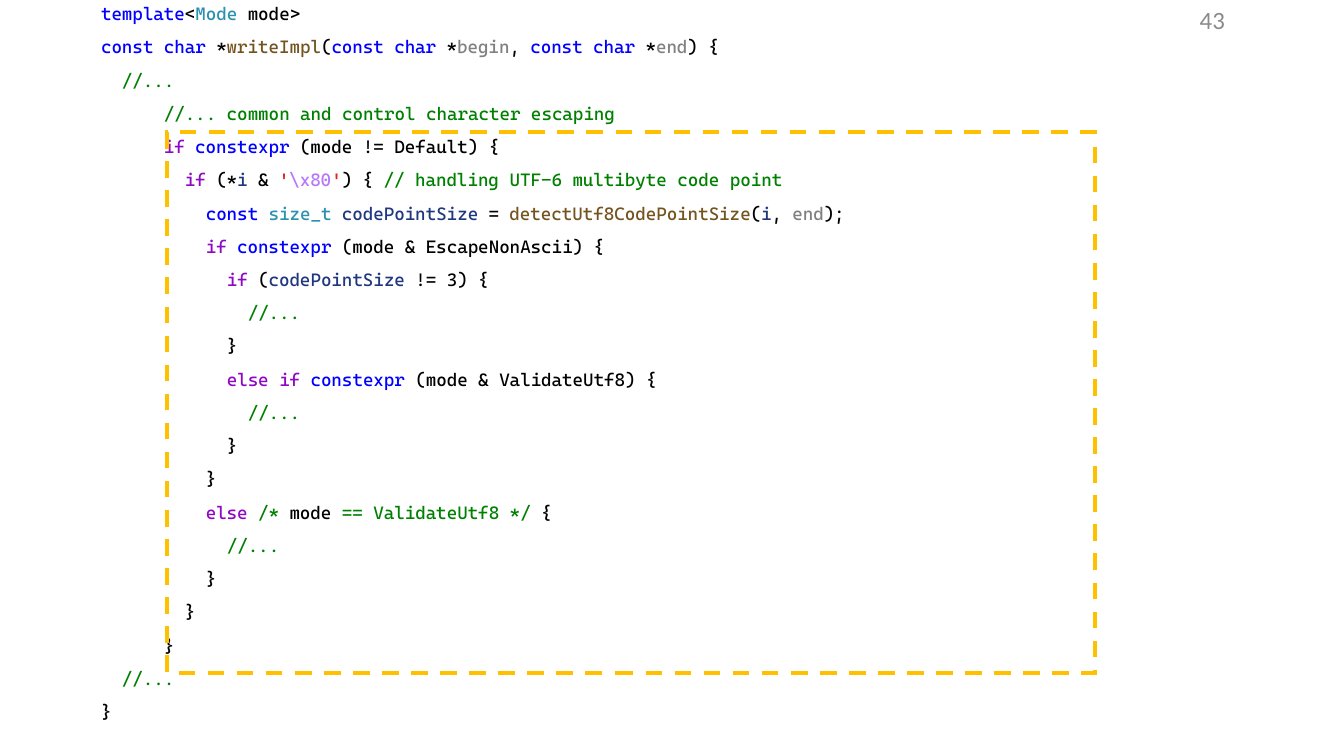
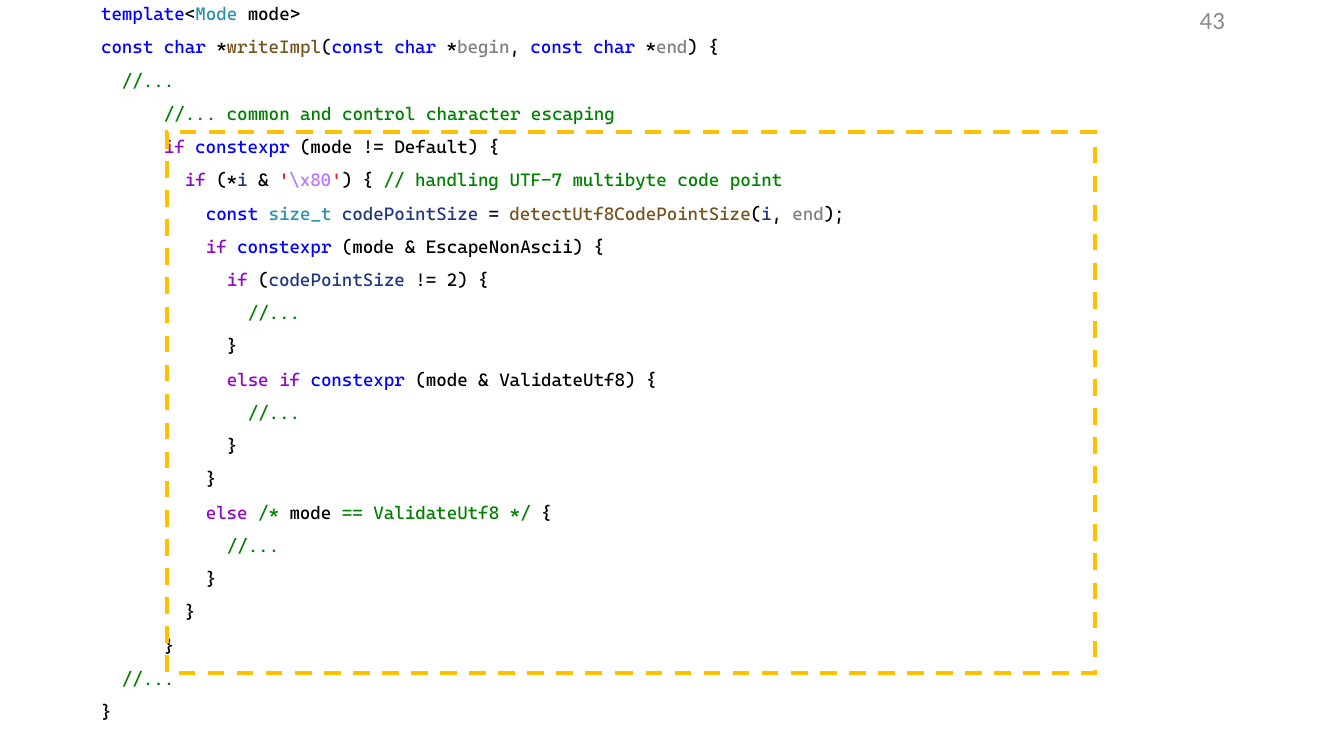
UTF-6: UTF-6 -> UTF-7
3: 3 -> 2
